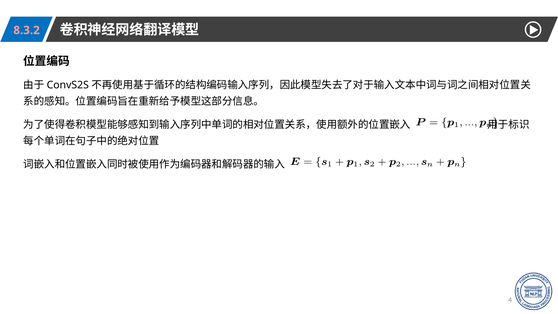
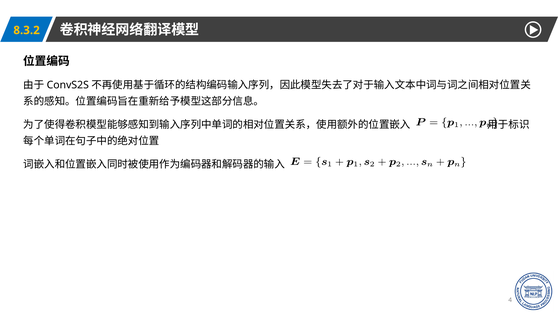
8.3.2 colour: pink -> yellow
